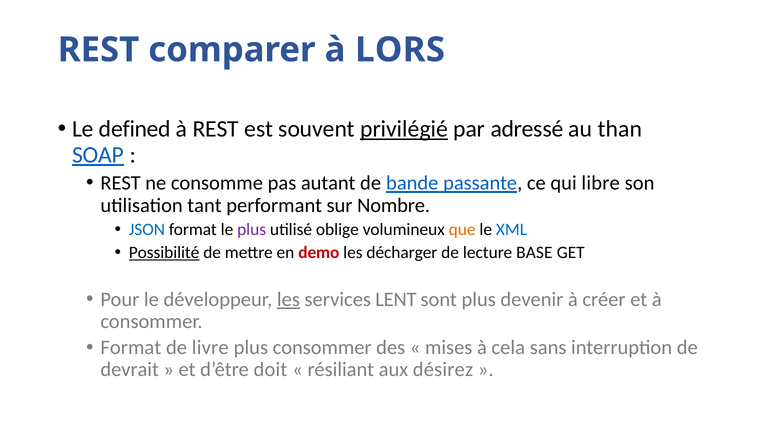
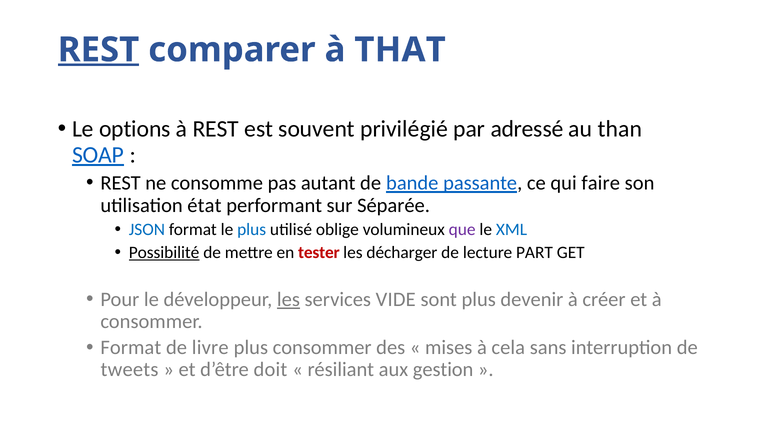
REST at (99, 50) underline: none -> present
LORS: LORS -> THAT
defined: defined -> options
privilégié underline: present -> none
libre: libre -> faire
tant: tant -> état
Nombre: Nombre -> Séparée
plus at (252, 230) colour: purple -> blue
que colour: orange -> purple
demo: demo -> tester
BASE: BASE -> PART
LENT: LENT -> VIDE
devrait: devrait -> tweets
désirez: désirez -> gestion
